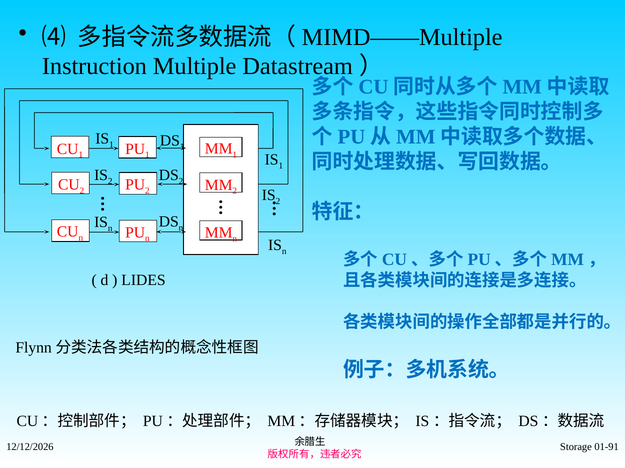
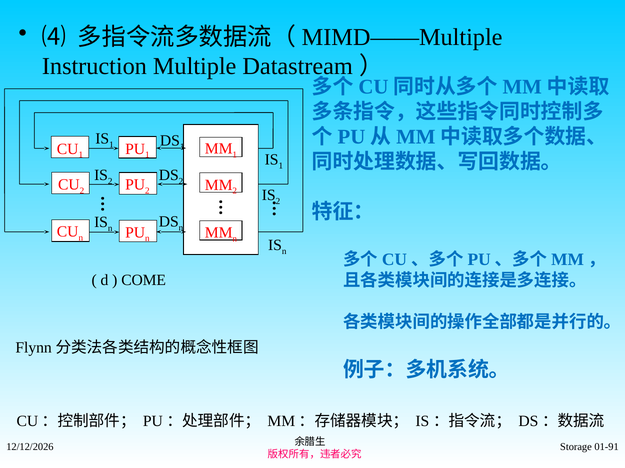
LIDES: LIDES -> COME
